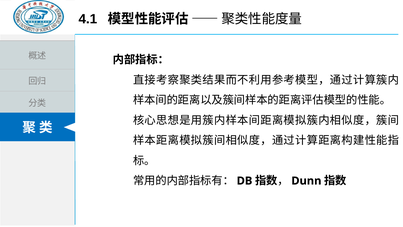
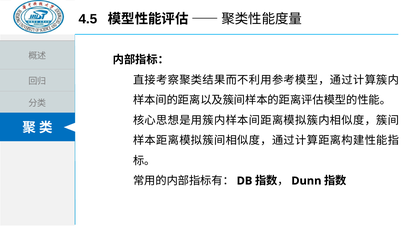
4.1: 4.1 -> 4.5
